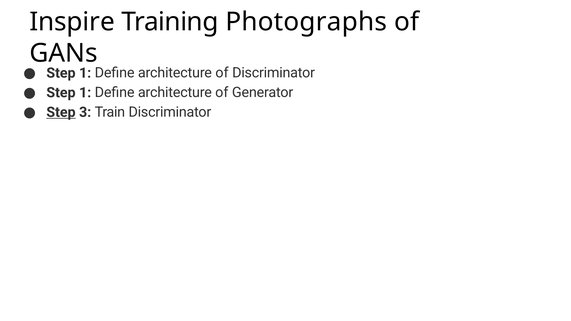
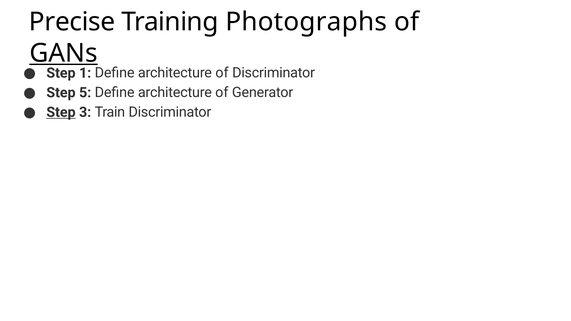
Inspire: Inspire -> Precise
GANs underline: none -> present
1 at (85, 93): 1 -> 5
